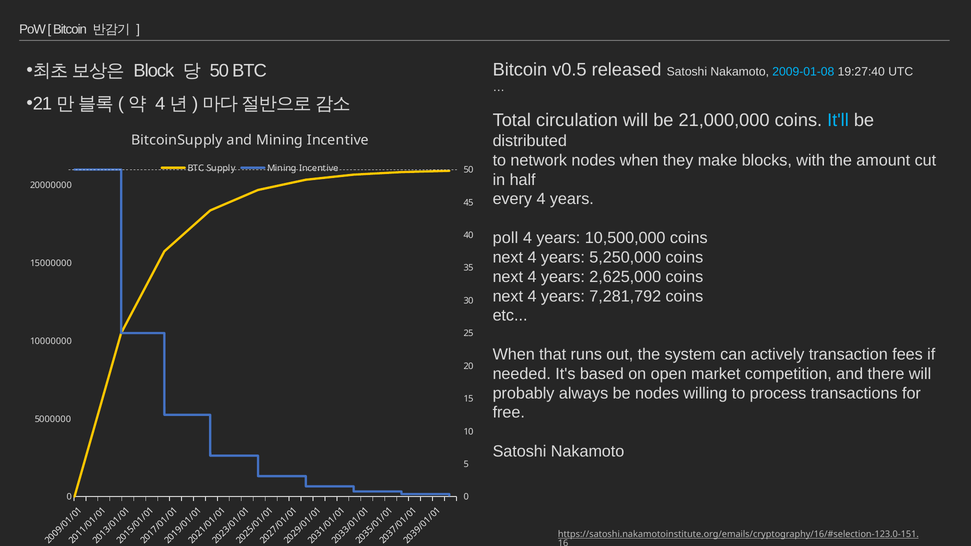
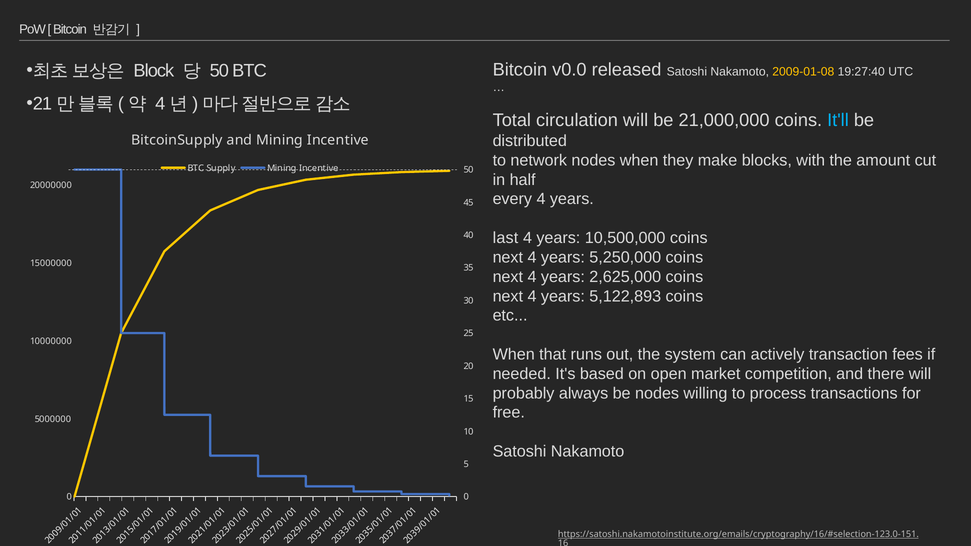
v0.5: v0.5 -> v0.0
2009-01-08 colour: light blue -> yellow
poll: poll -> last
7,281,792: 7,281,792 -> 5,122,893
